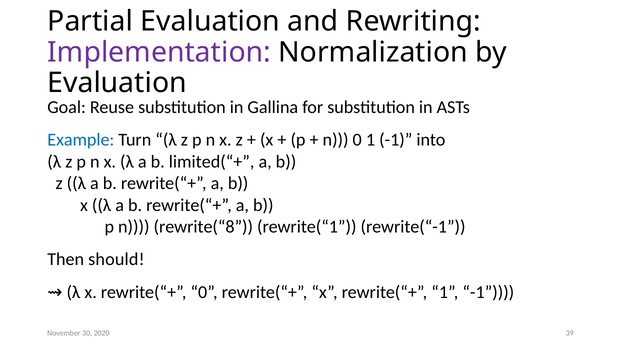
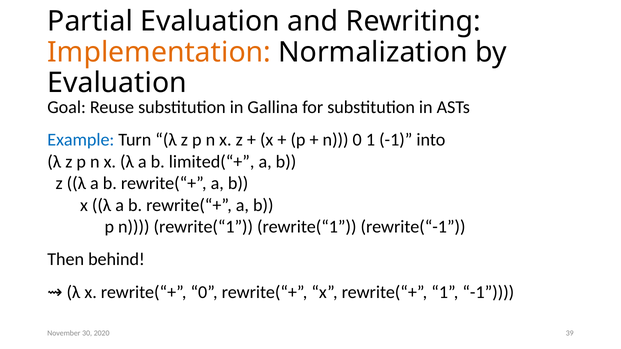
Implementation colour: purple -> orange
n rewrite(“8: rewrite(“8 -> rewrite(“1
should: should -> behind
